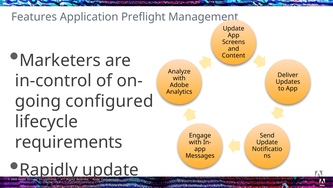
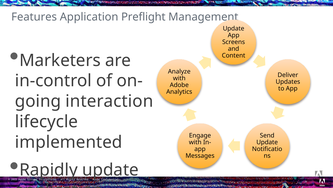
configured: configured -> interaction
requirements: requirements -> implemented
